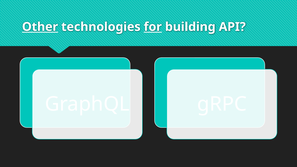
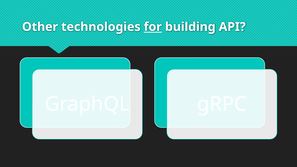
Other underline: present -> none
